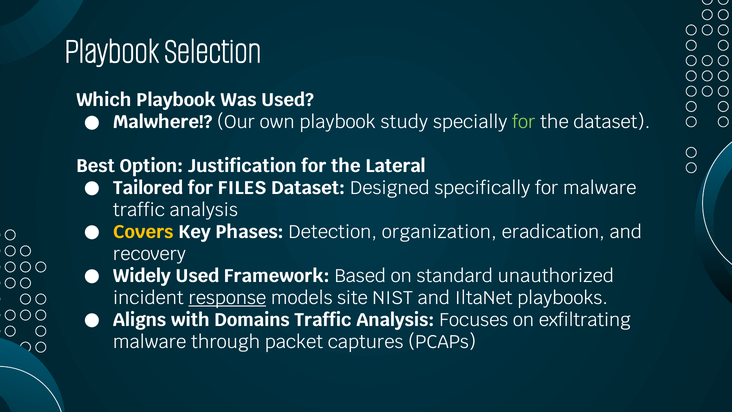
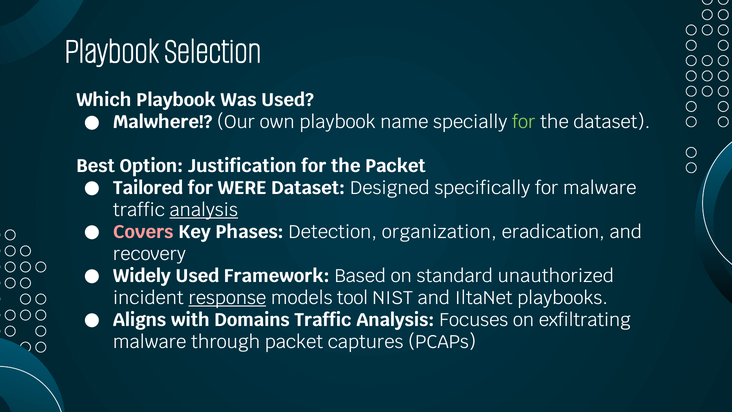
study: study -> name
the Lateral: Lateral -> Packet
FILES: FILES -> WERE
analysis at (204, 210) underline: none -> present
Covers colour: yellow -> pink
site: site -> tool
